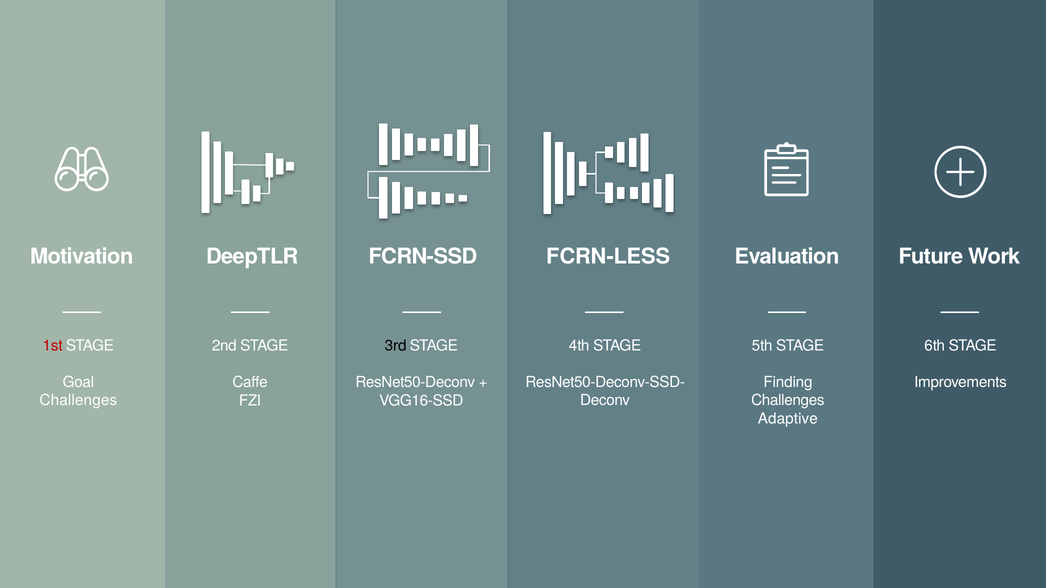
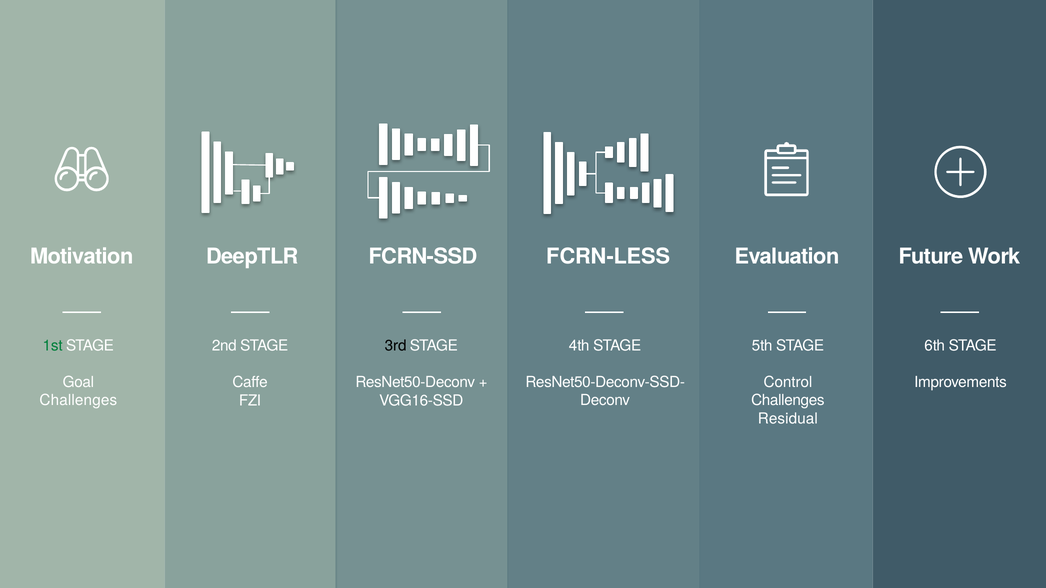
1st colour: red -> green
Finding: Finding -> Control
Adaptive: Adaptive -> Residual
